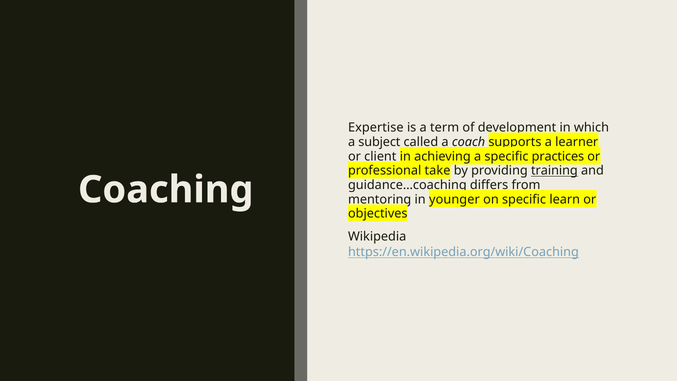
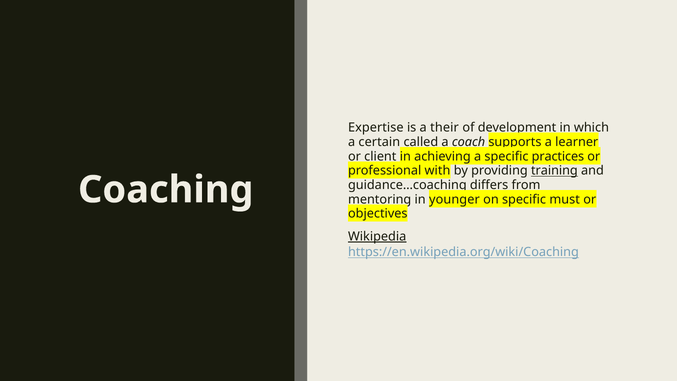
term: term -> their
subject: subject -> certain
take: take -> with
learn: learn -> must
Wikipedia underline: none -> present
